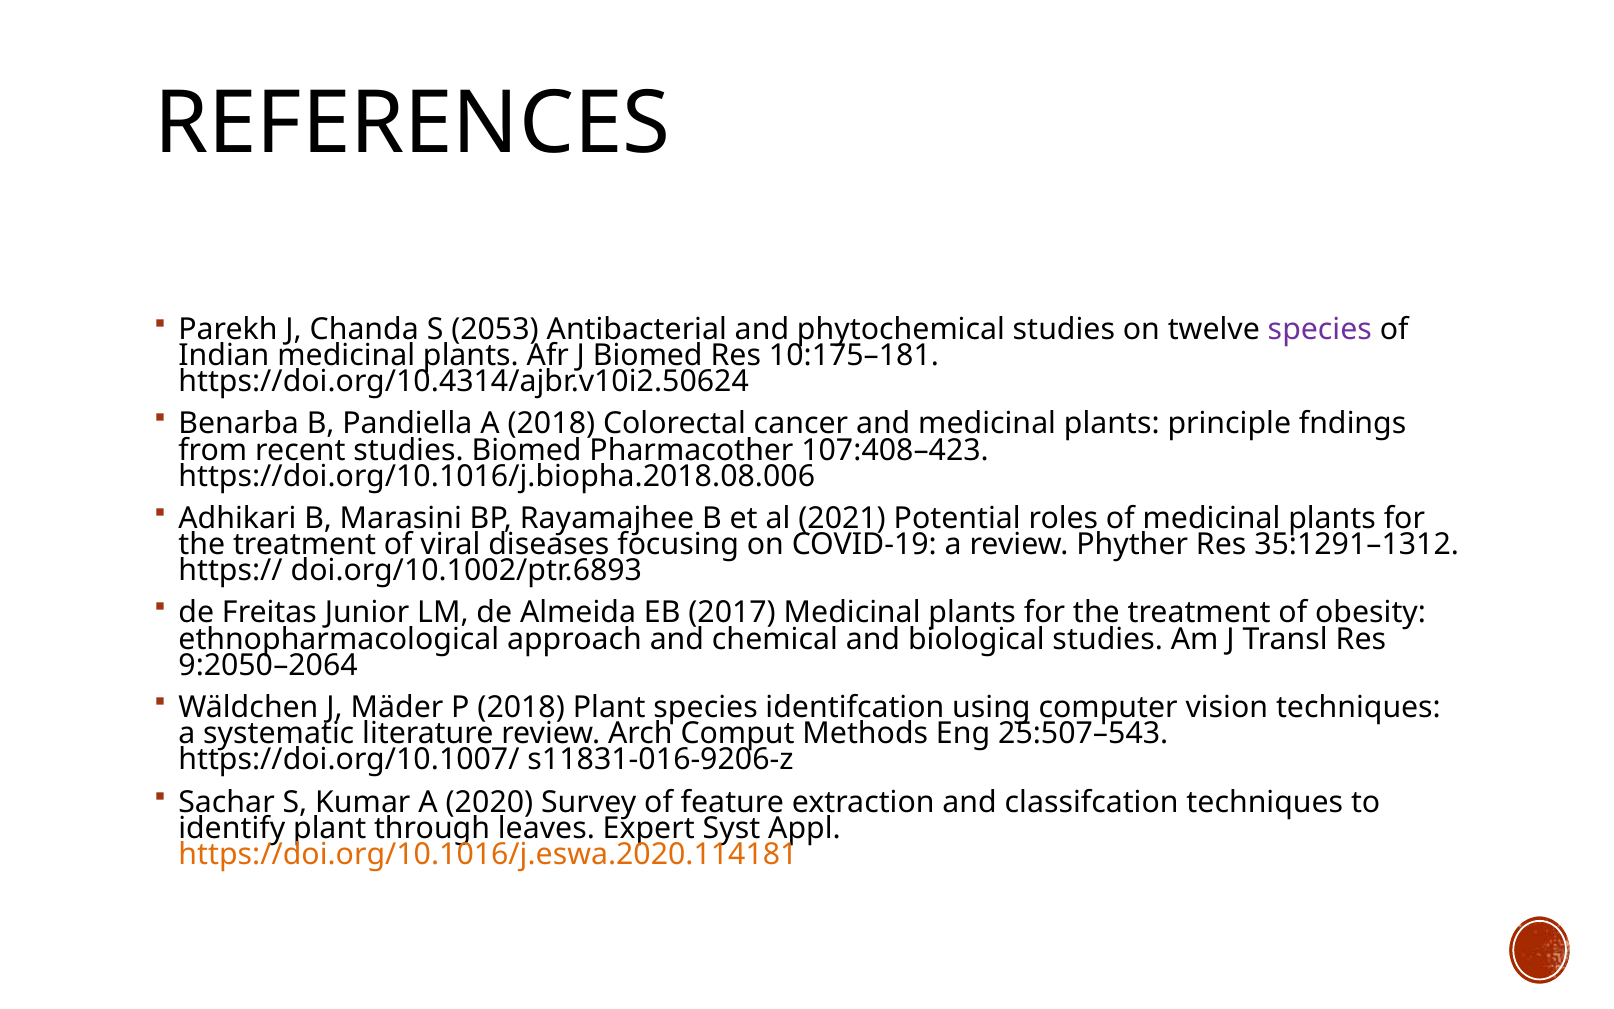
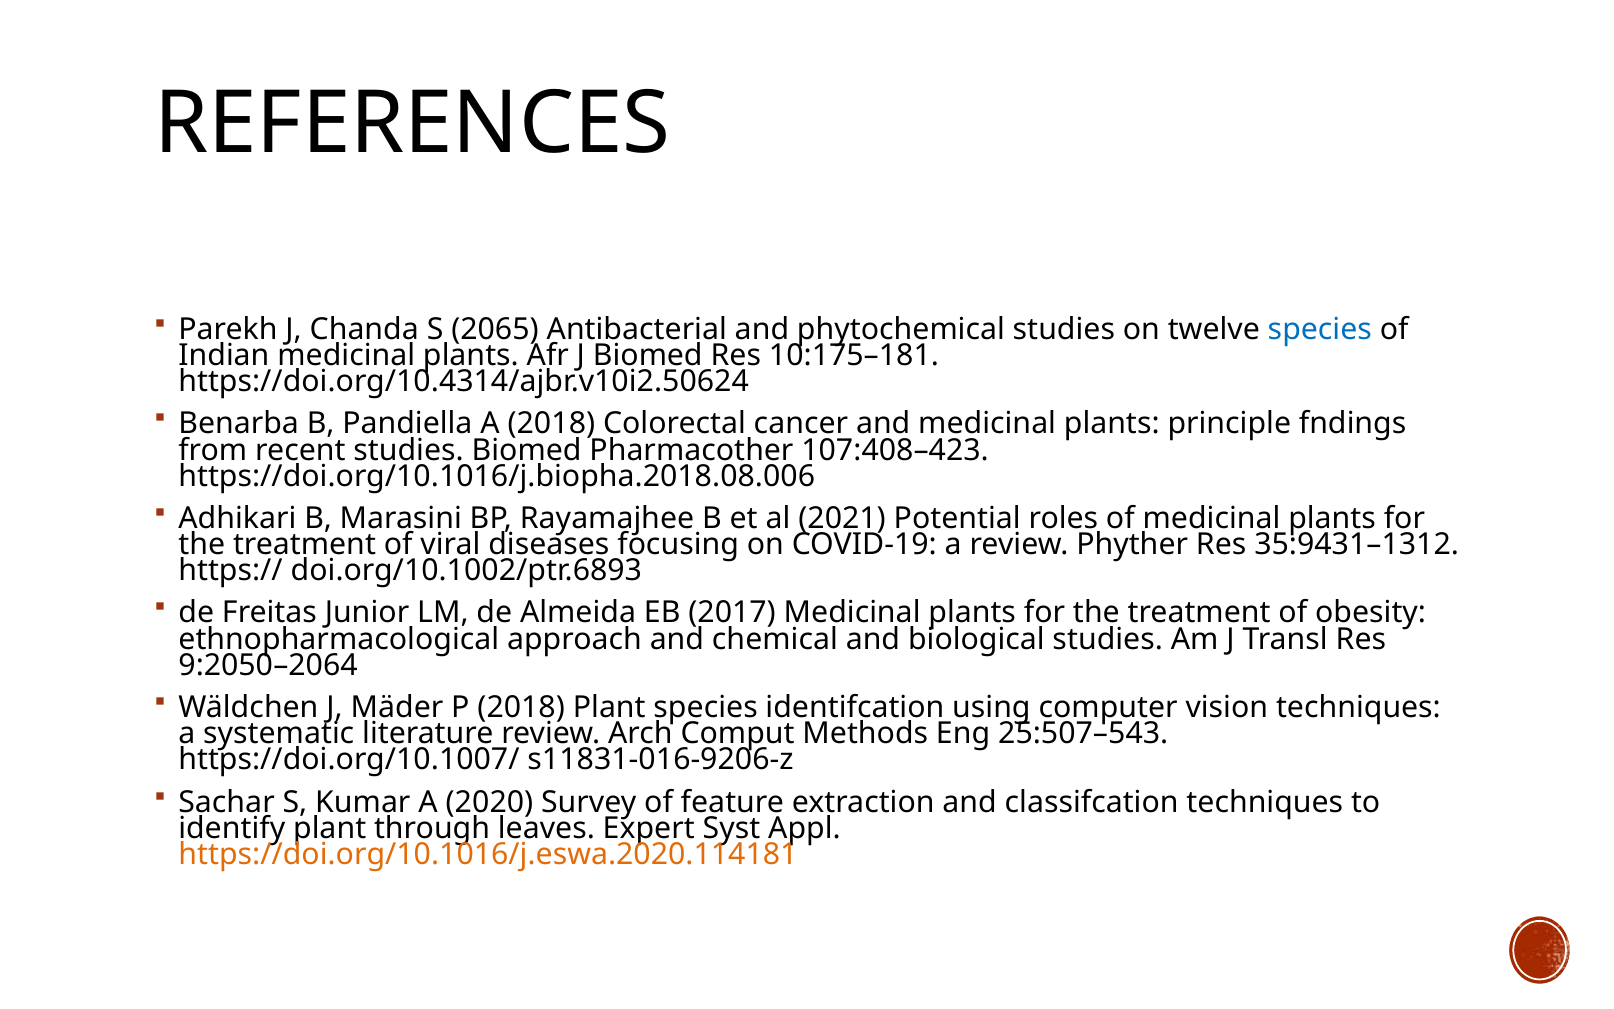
2053: 2053 -> 2065
species at (1320, 329) colour: purple -> blue
35:1291–1312: 35:1291–1312 -> 35:9431–1312
